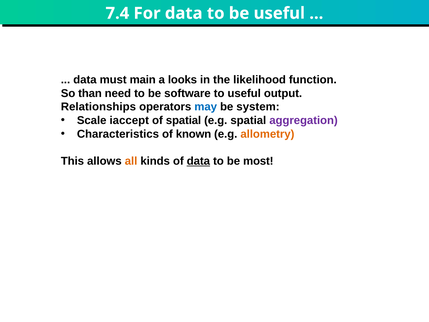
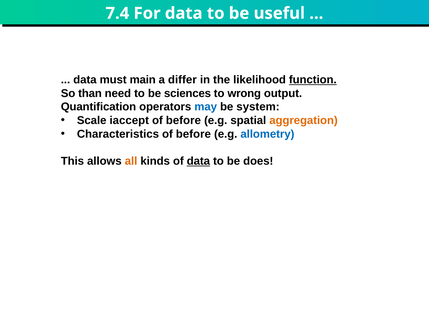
looks: looks -> differ
function underline: none -> present
software: software -> sciences
to useful: useful -> wrong
Relationships: Relationships -> Quantification
spatial at (184, 120): spatial -> before
aggregation colour: purple -> orange
known at (194, 134): known -> before
allometry colour: orange -> blue
most: most -> does
